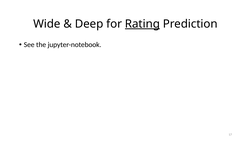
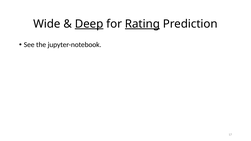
Deep underline: none -> present
